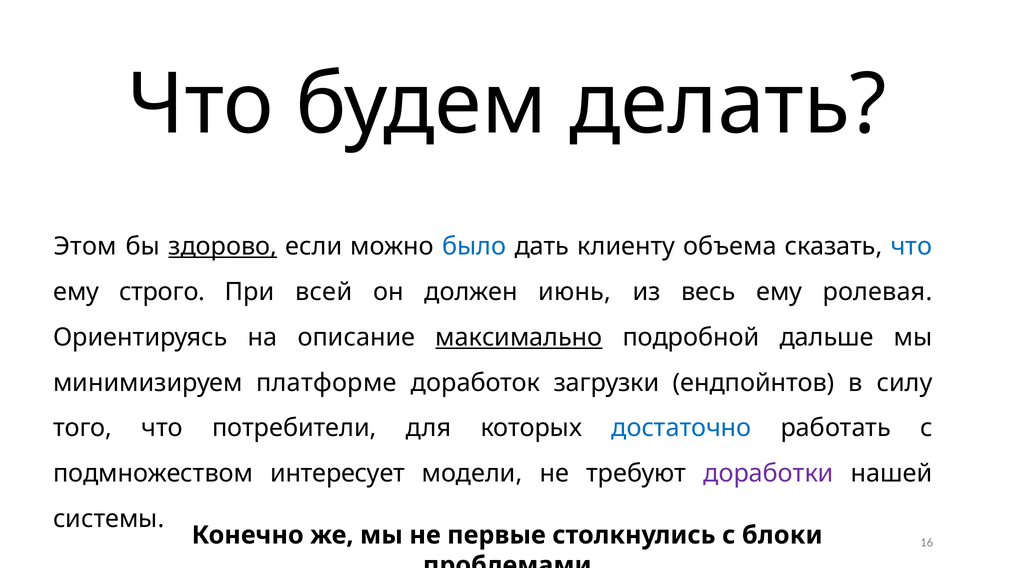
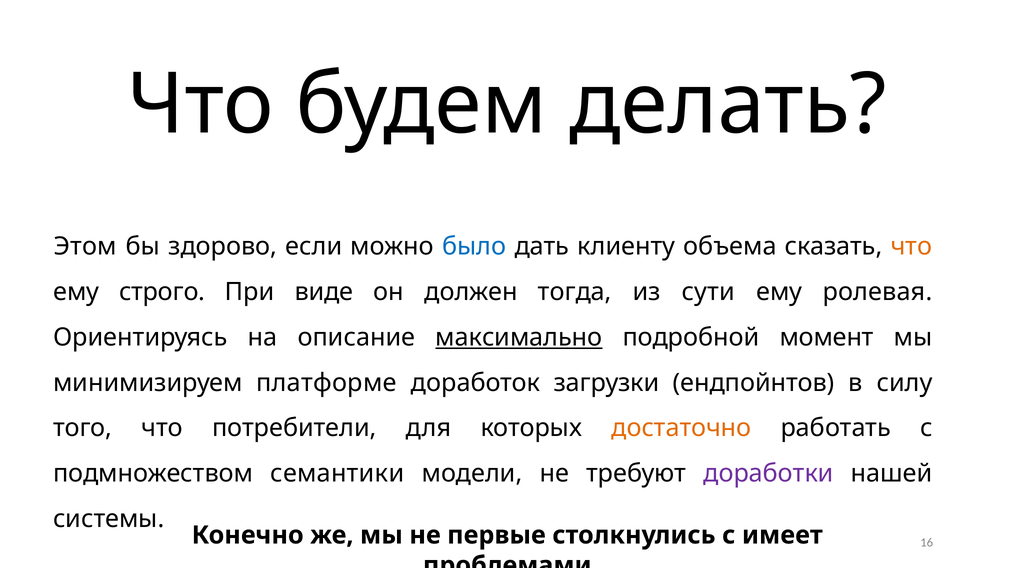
здорово underline: present -> none
что at (911, 246) colour: blue -> orange
всей: всей -> виде
июнь: июнь -> тогда
весь: весь -> сути
дальше: дальше -> момент
достаточно colour: blue -> orange
интересует: интересует -> семантики
блоки: блоки -> имеет
